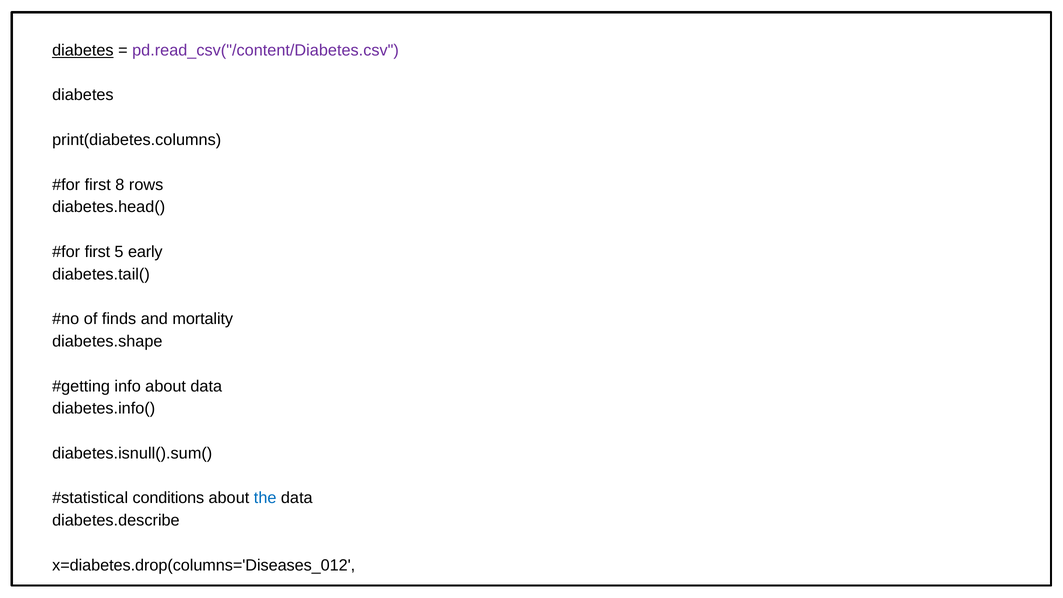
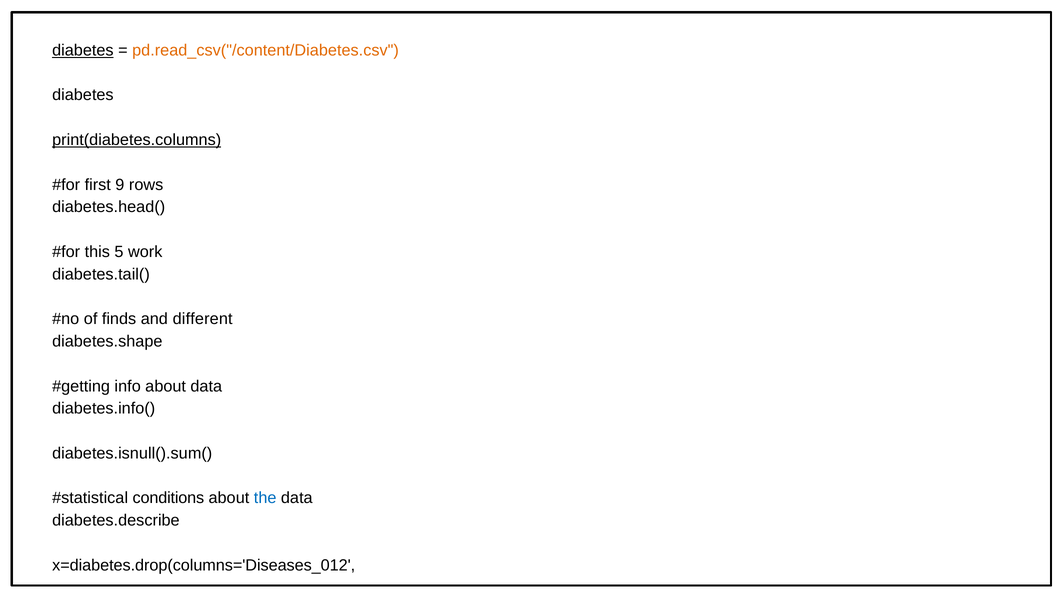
pd.read_csv("/content/Diabetes.csv colour: purple -> orange
print(diabetes.columns underline: none -> present
8: 8 -> 9
first at (97, 252): first -> this
early: early -> work
mortality: mortality -> different
